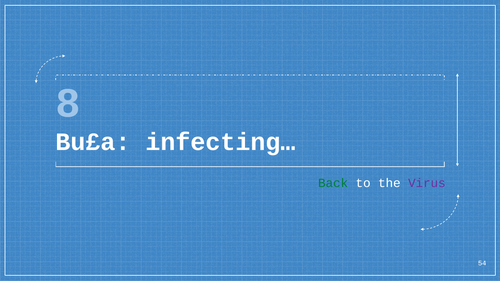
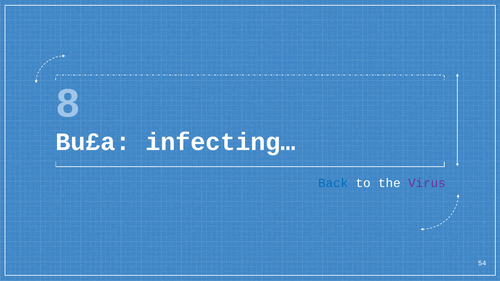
Back colour: green -> blue
